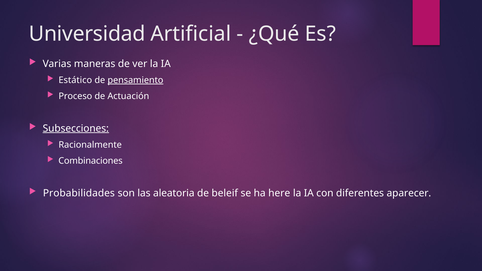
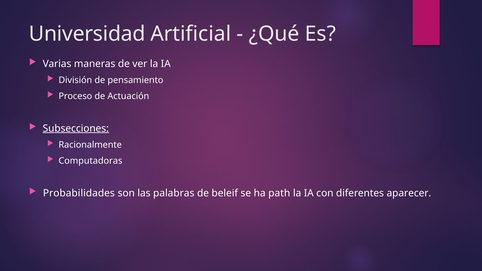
Estático: Estático -> División
pensamiento underline: present -> none
Combinaciones: Combinaciones -> Computadoras
aleatoria: aleatoria -> palabras
here: here -> path
